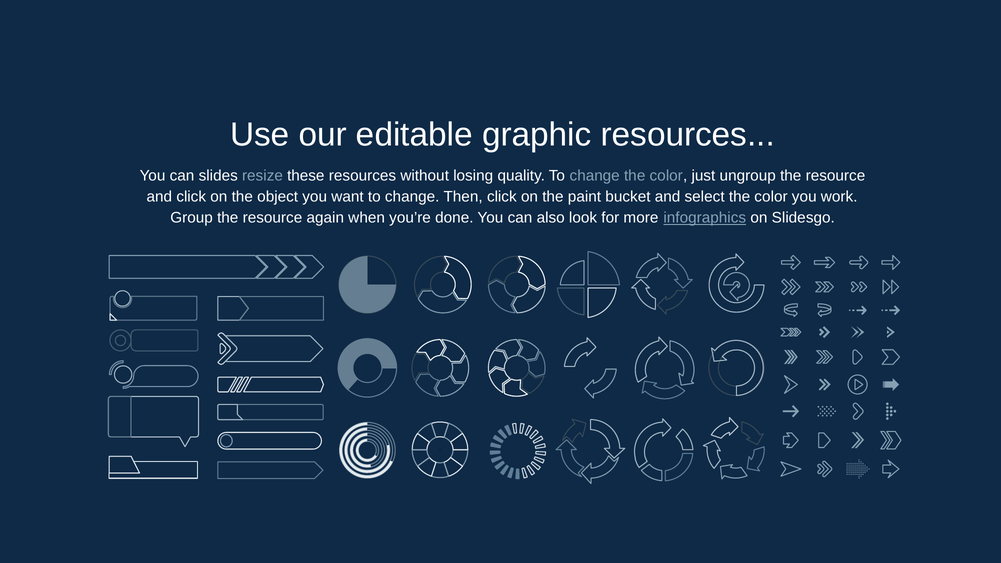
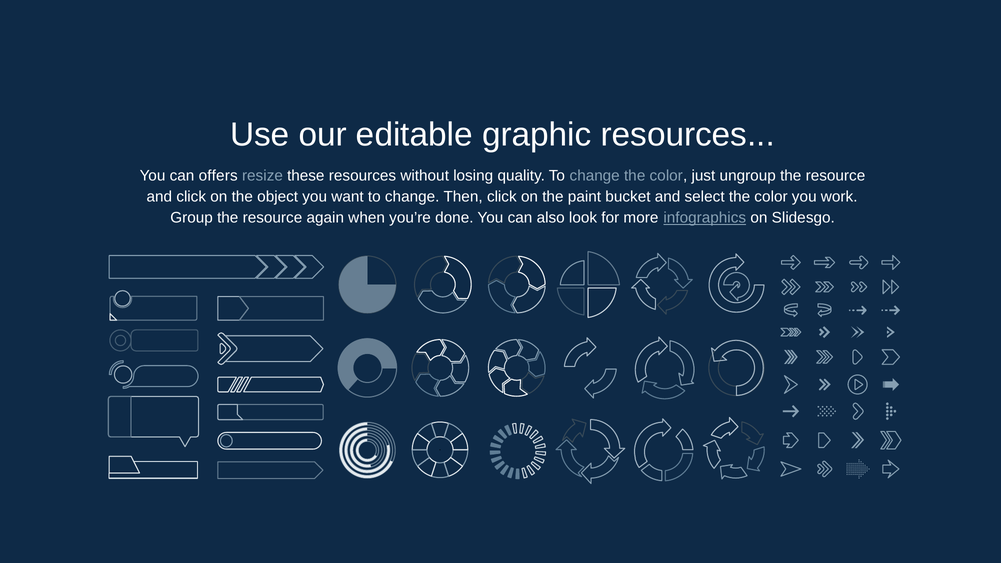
slides: slides -> offers
